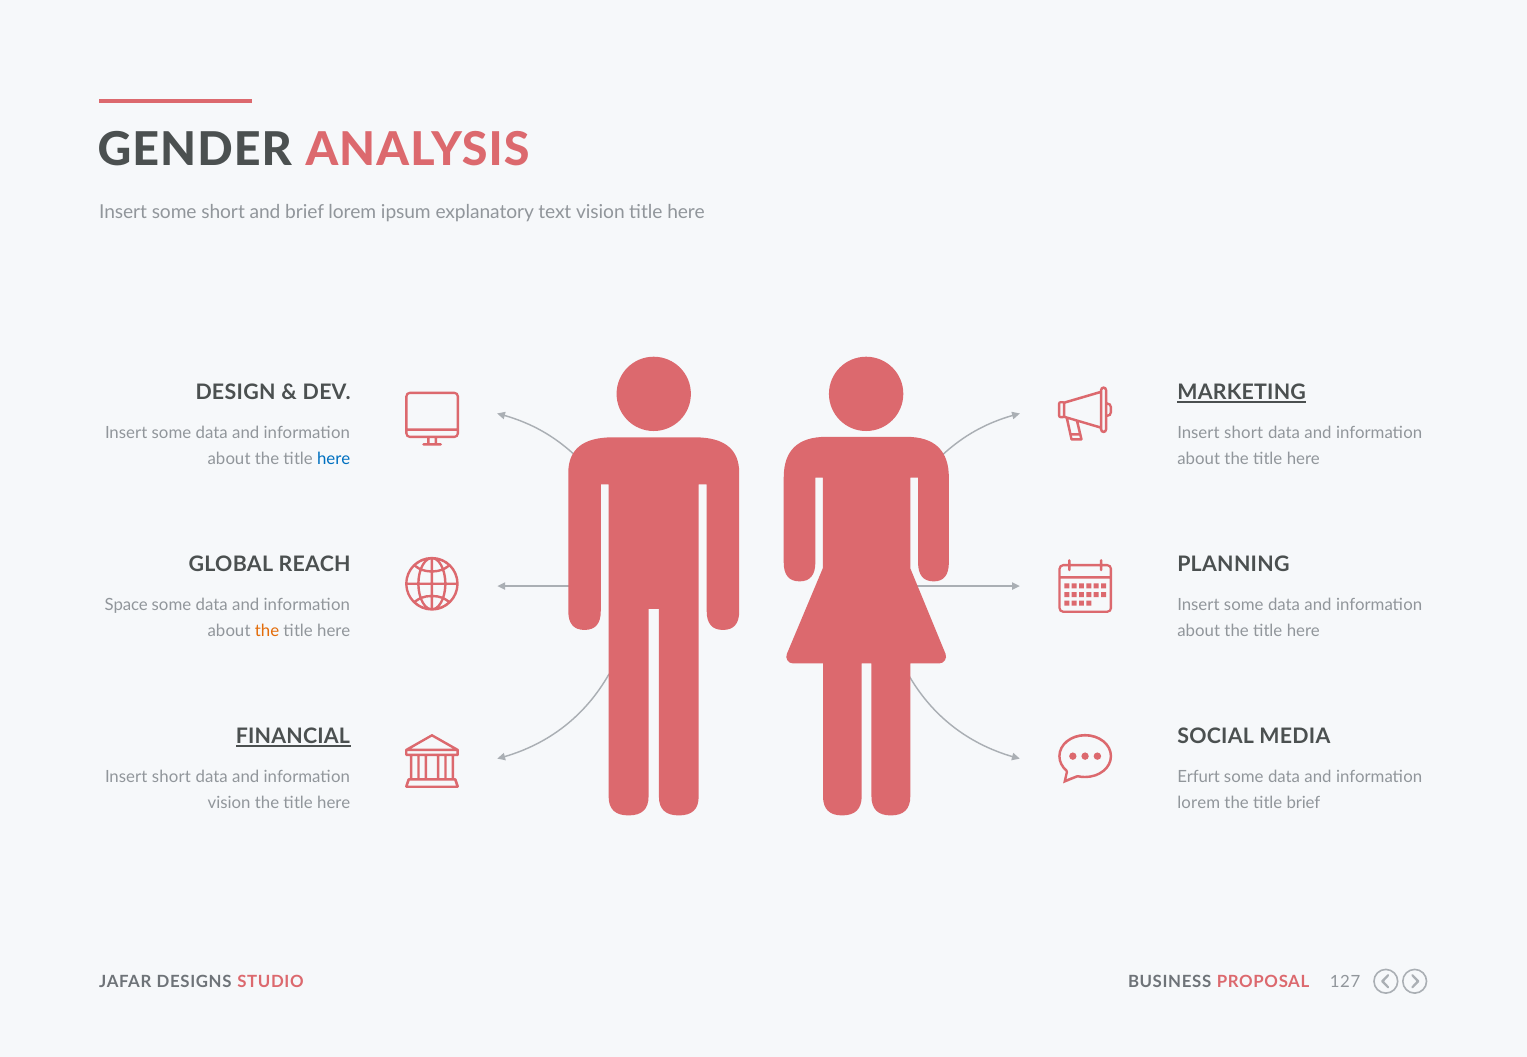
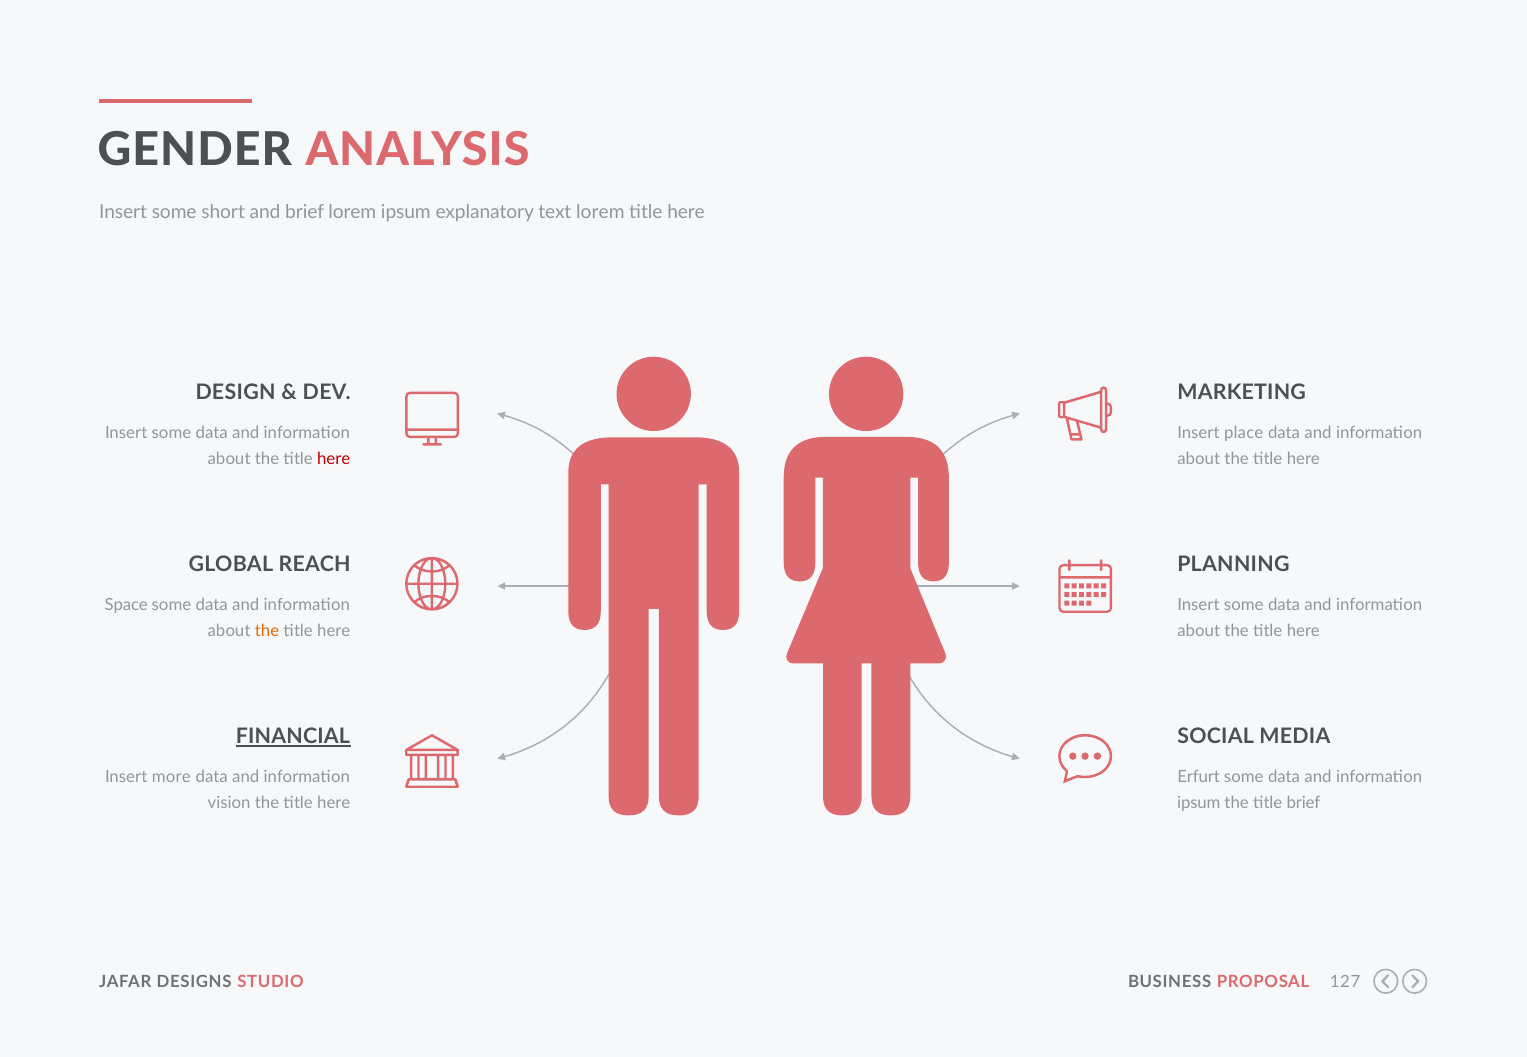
text vision: vision -> lorem
MARKETING underline: present -> none
short at (1244, 433): short -> place
here at (334, 459) colour: blue -> red
short at (171, 777): short -> more
lorem at (1199, 803): lorem -> ipsum
